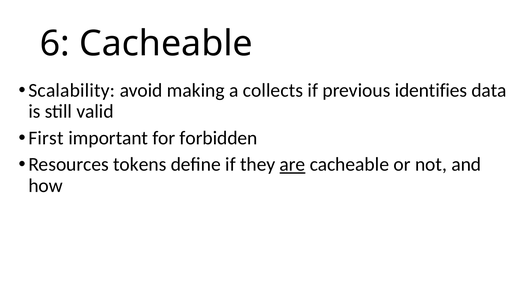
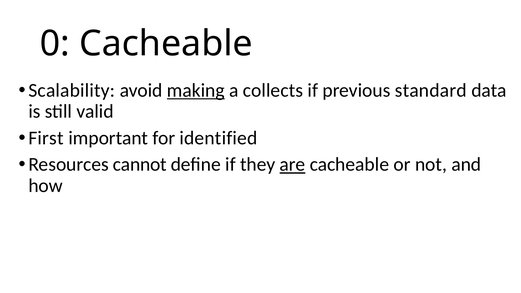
6: 6 -> 0
making underline: none -> present
identifies: identifies -> standard
forbidden: forbidden -> identified
tokens: tokens -> cannot
